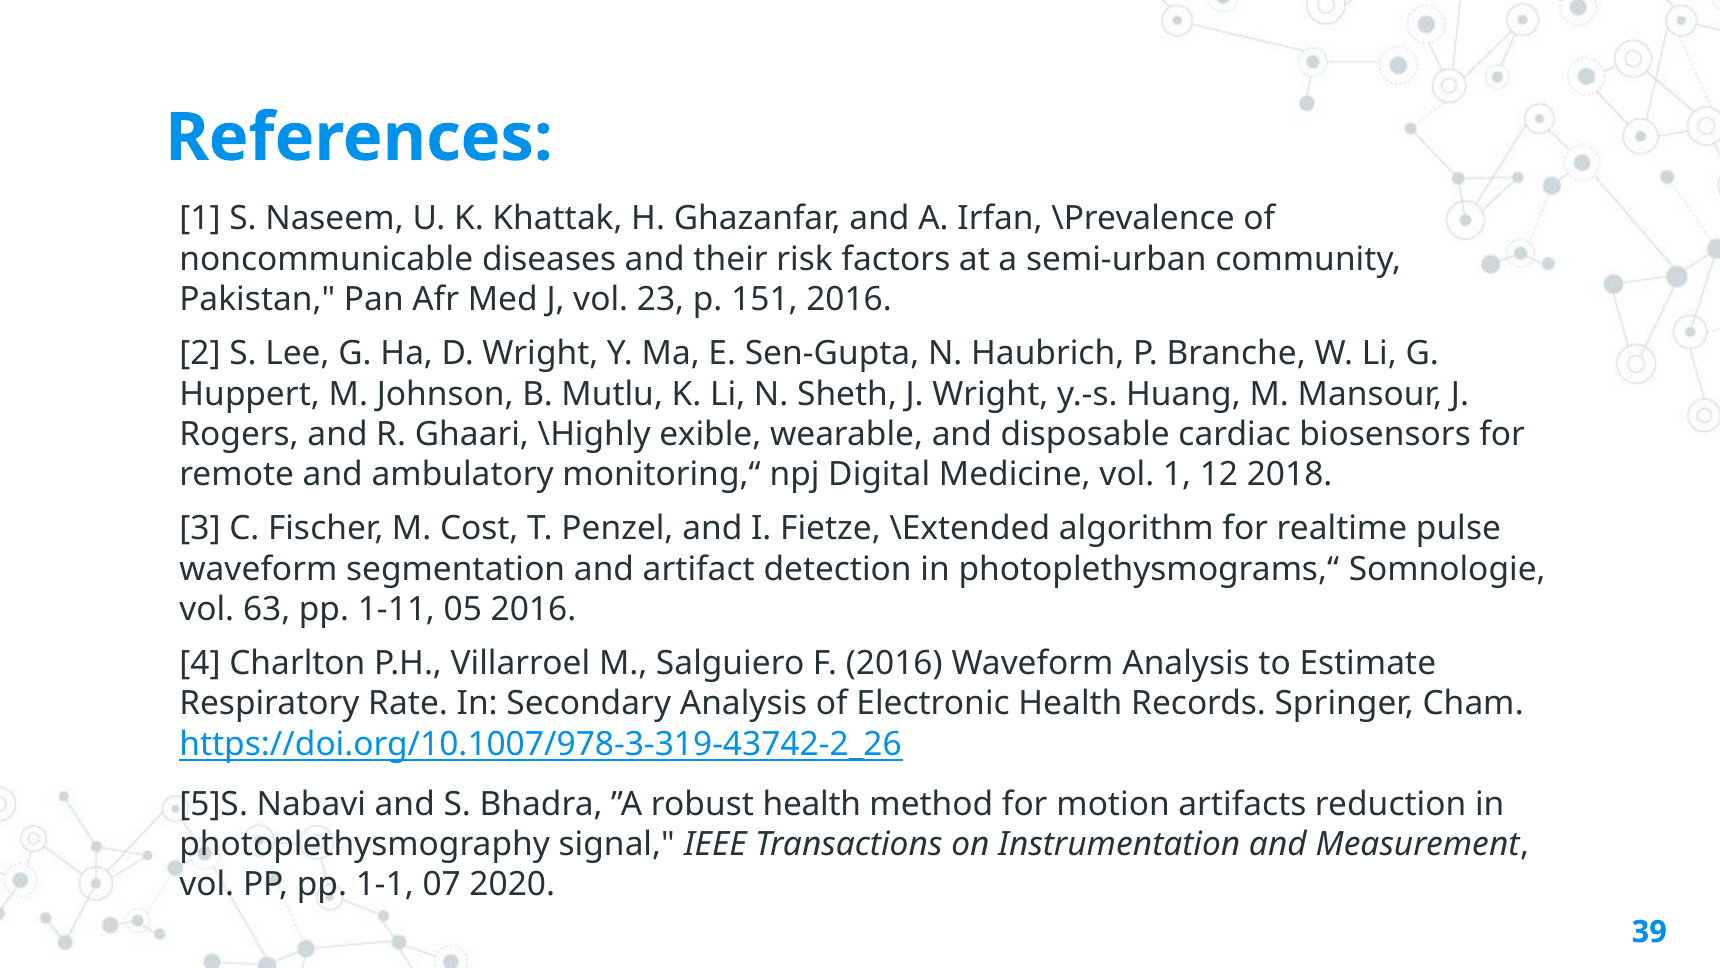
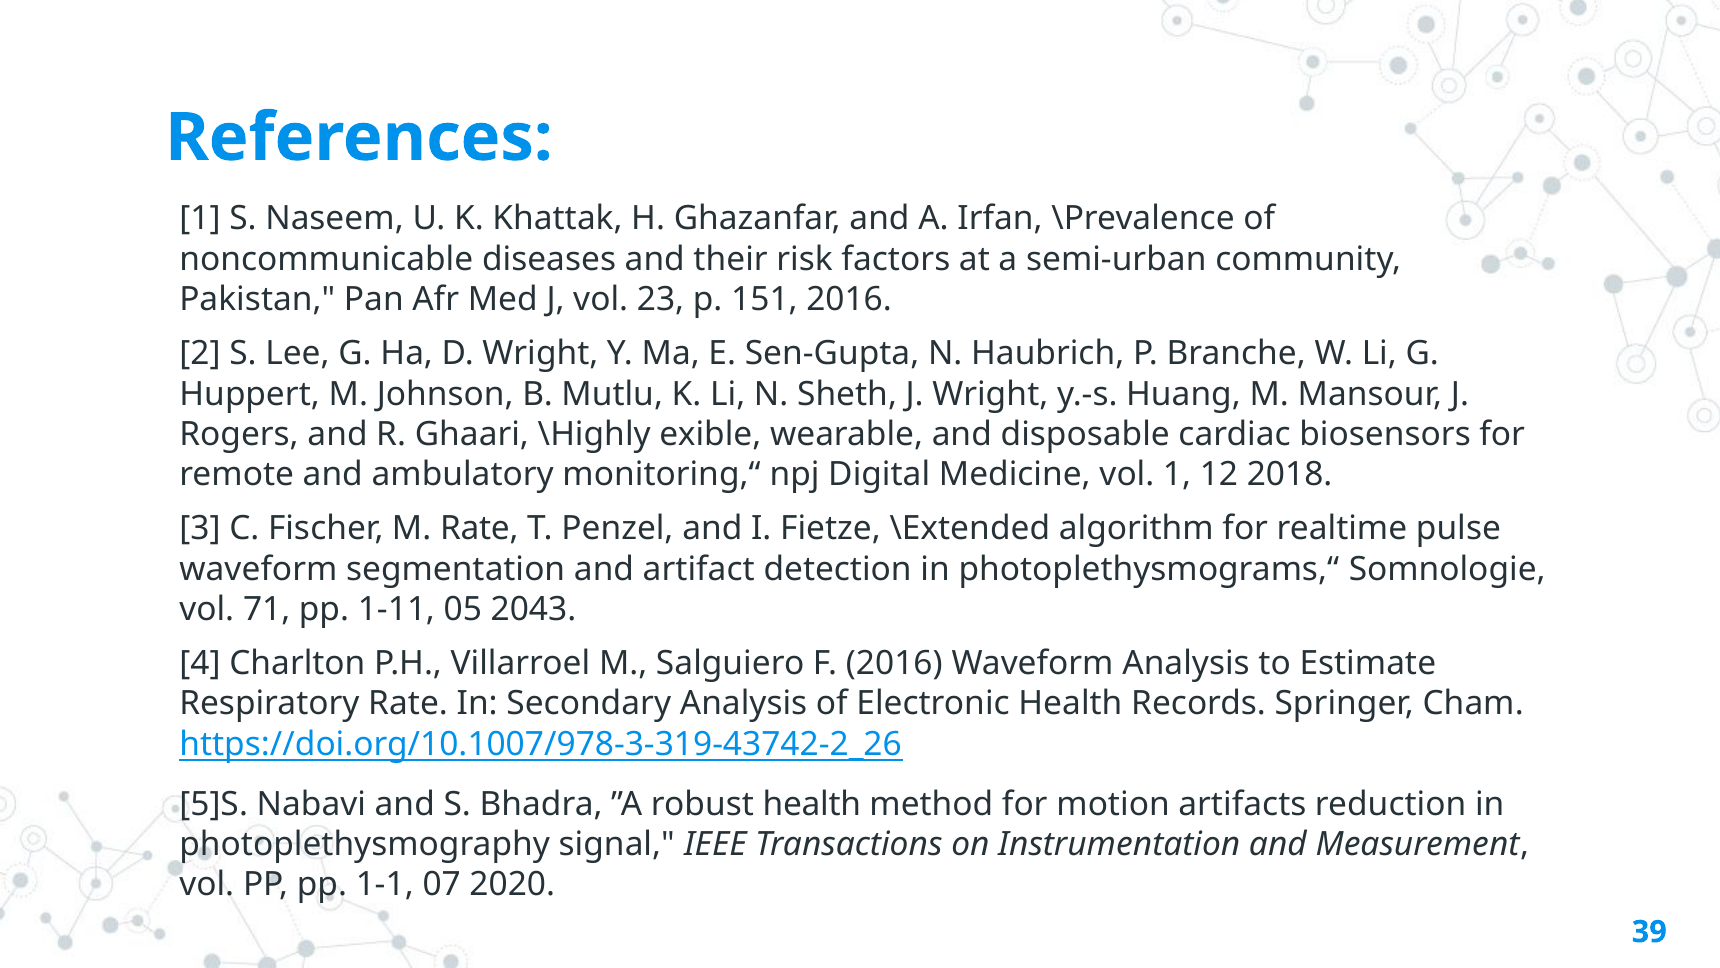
M Cost: Cost -> Rate
63: 63 -> 71
05 2016: 2016 -> 2043
